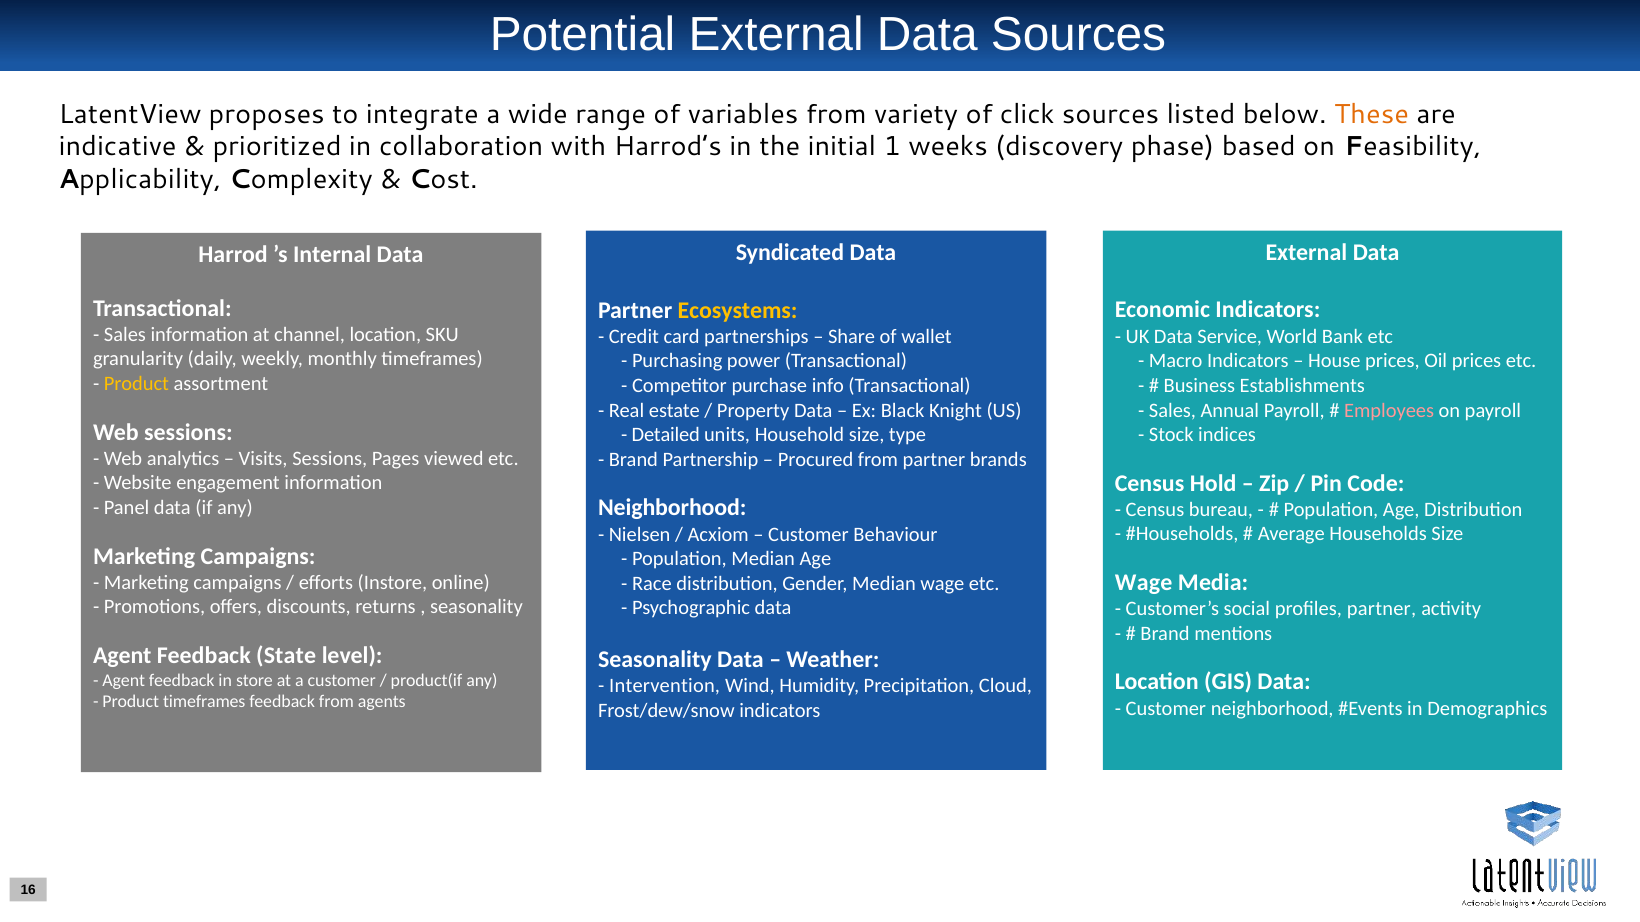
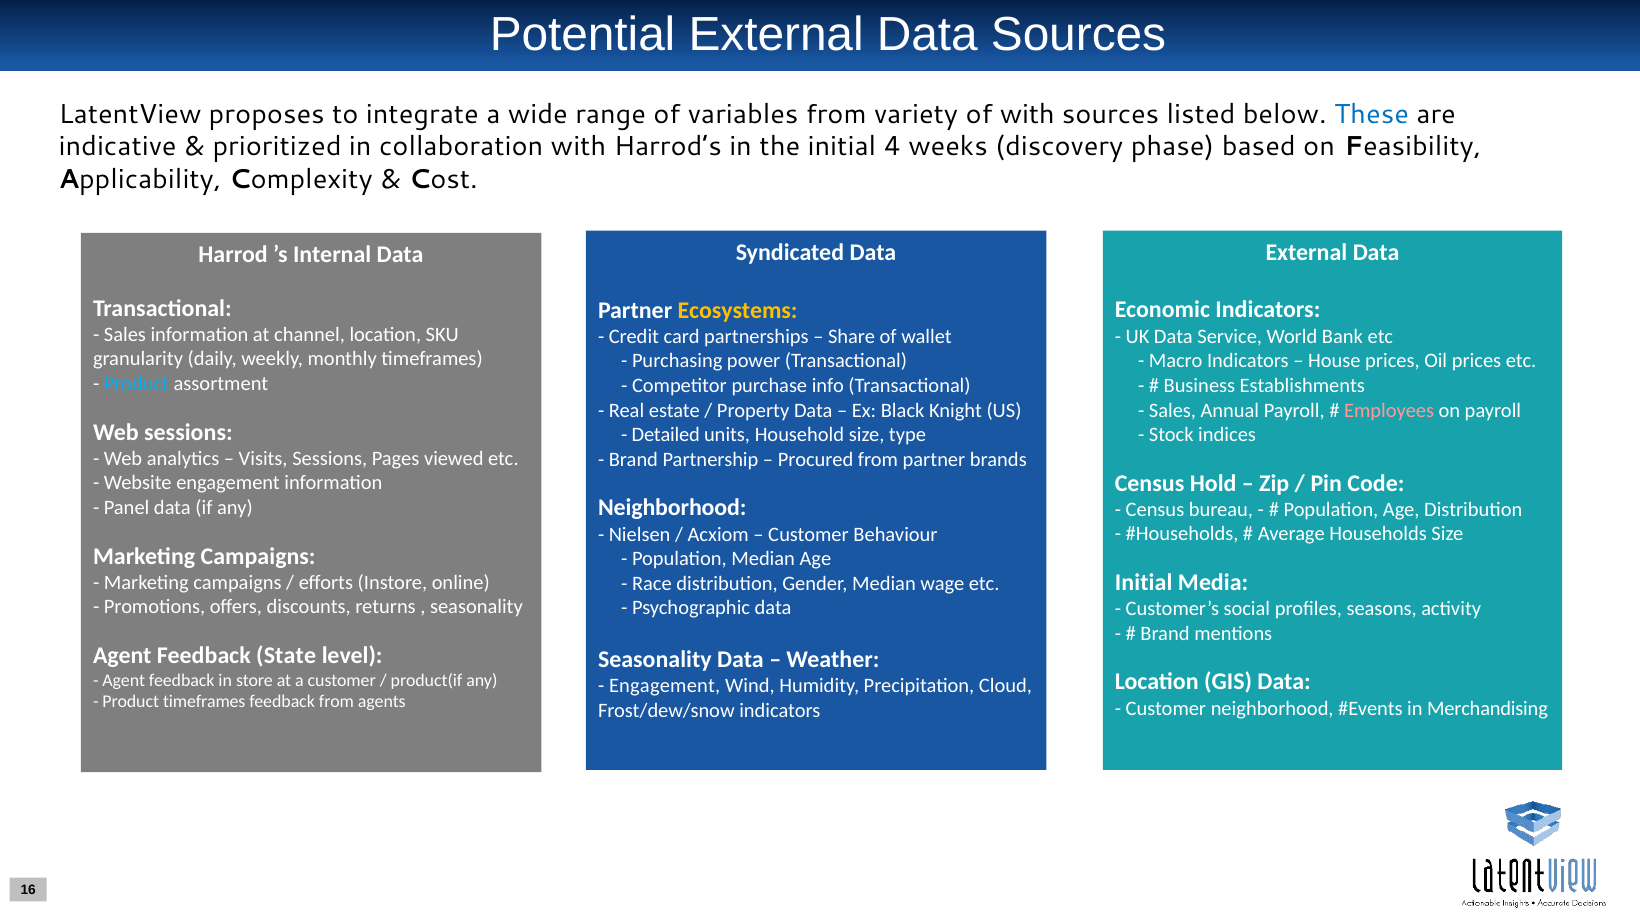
of click: click -> with
These colour: orange -> blue
1: 1 -> 4
Product at (136, 384) colour: yellow -> light blue
Wage at (1144, 583): Wage -> Initial
profiles partner: partner -> seasons
Intervention at (665, 686): Intervention -> Engagement
Demographics: Demographics -> Merchandising
